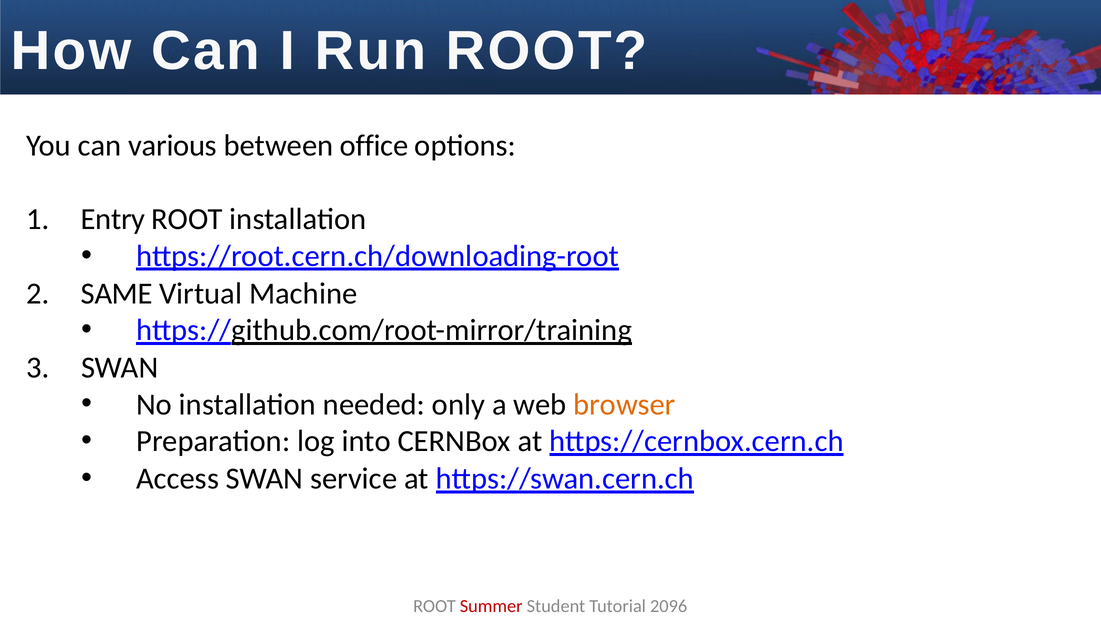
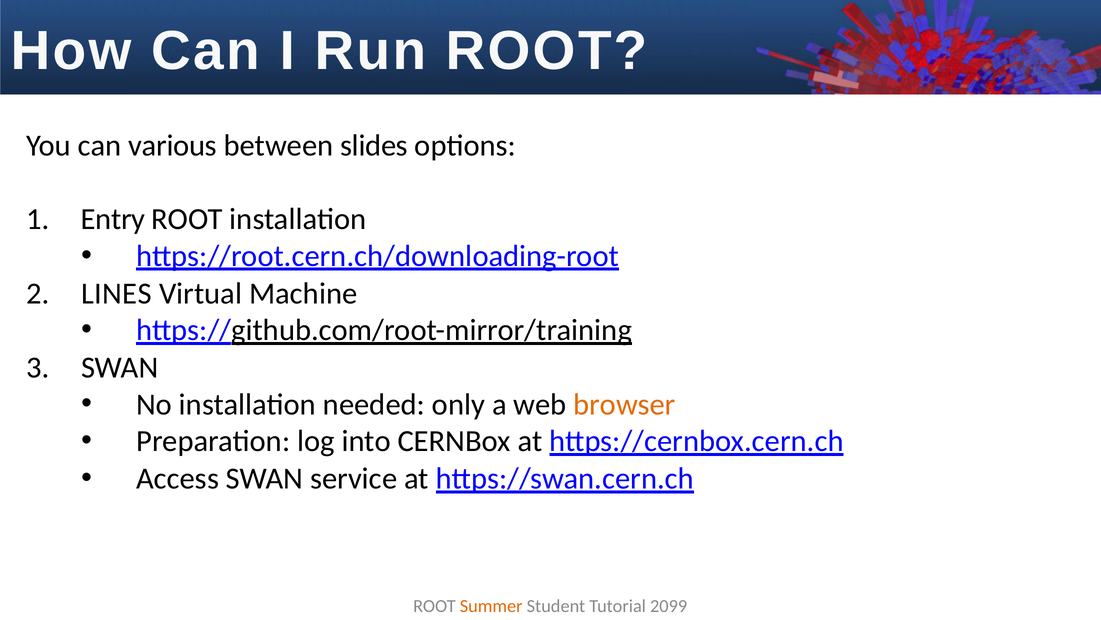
office: office -> slides
SAME: SAME -> LINES
Summer colour: red -> orange
2096: 2096 -> 2099
